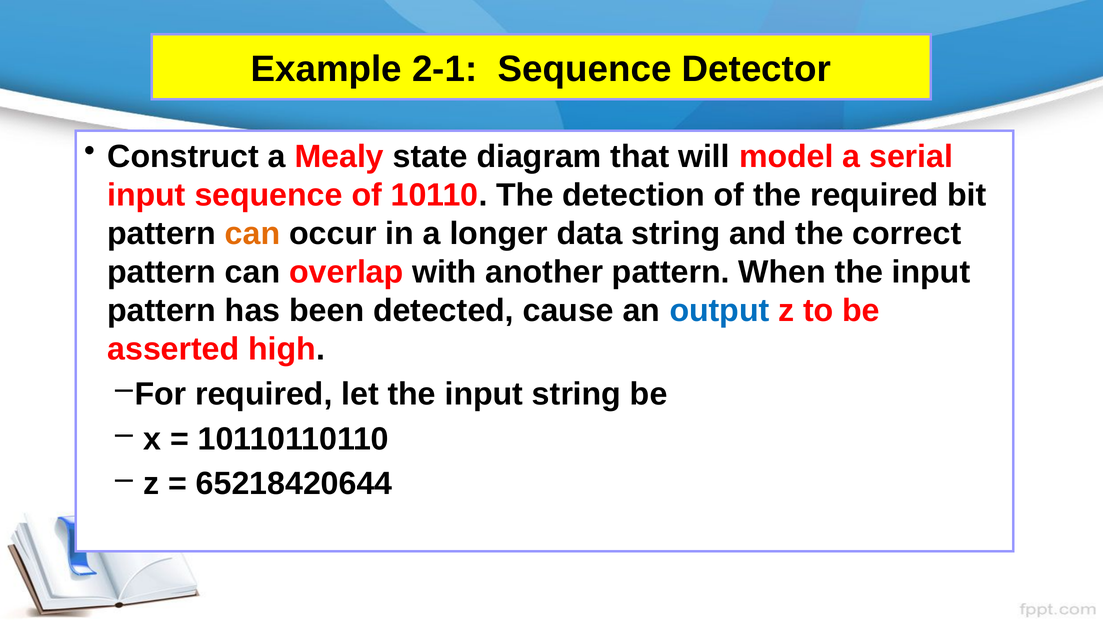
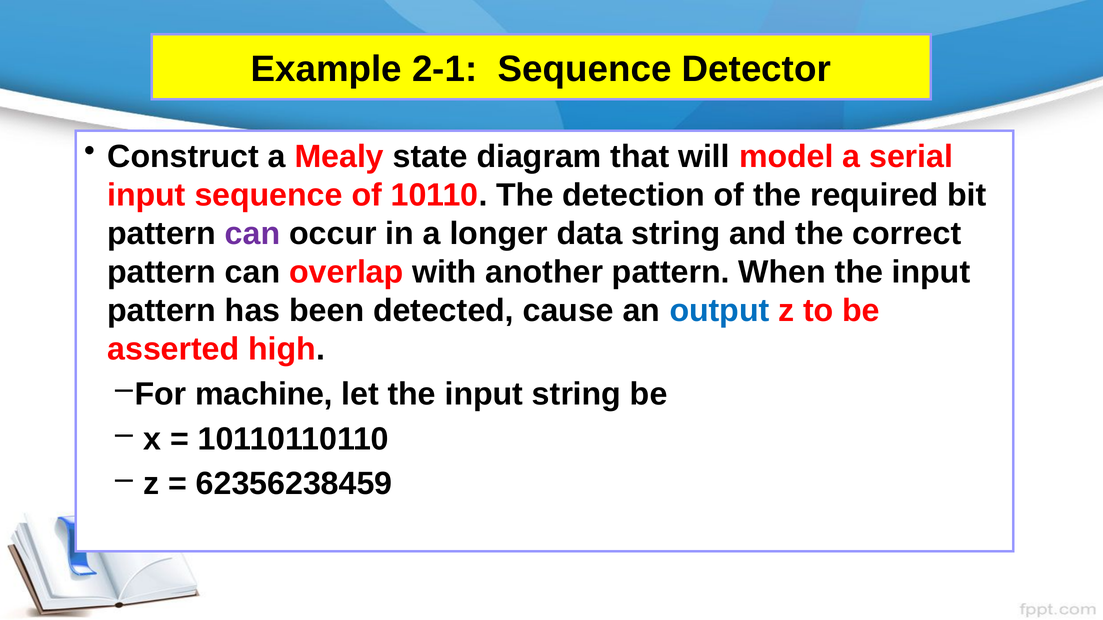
can at (253, 234) colour: orange -> purple
For required: required -> machine
65218420644: 65218420644 -> 62356238459
